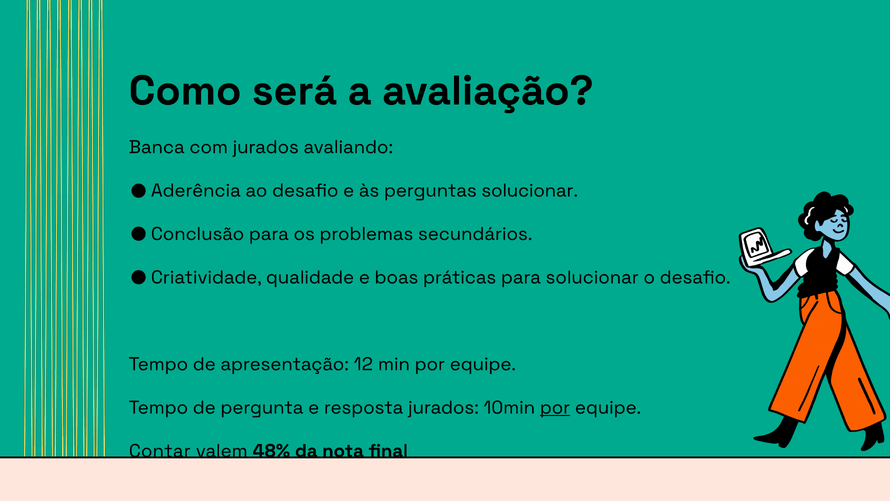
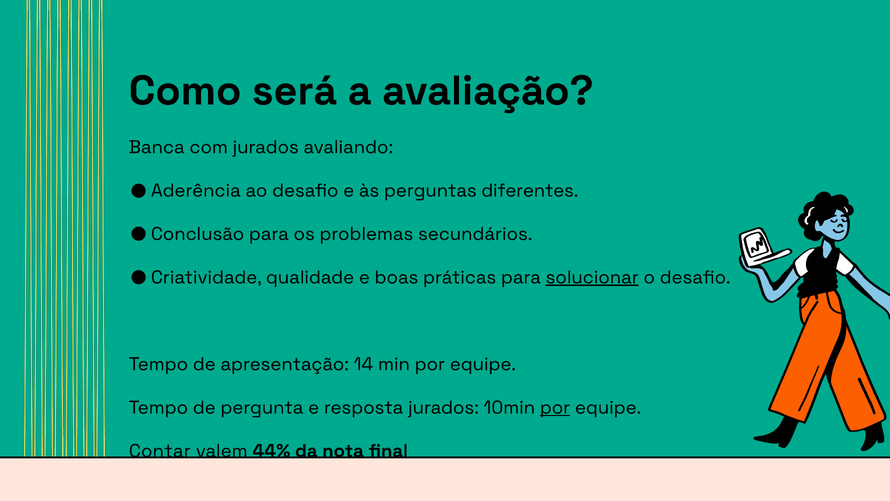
perguntas solucionar: solucionar -> diferentes
solucionar at (592, 277) underline: none -> present
12: 12 -> 14
48%: 48% -> 44%
